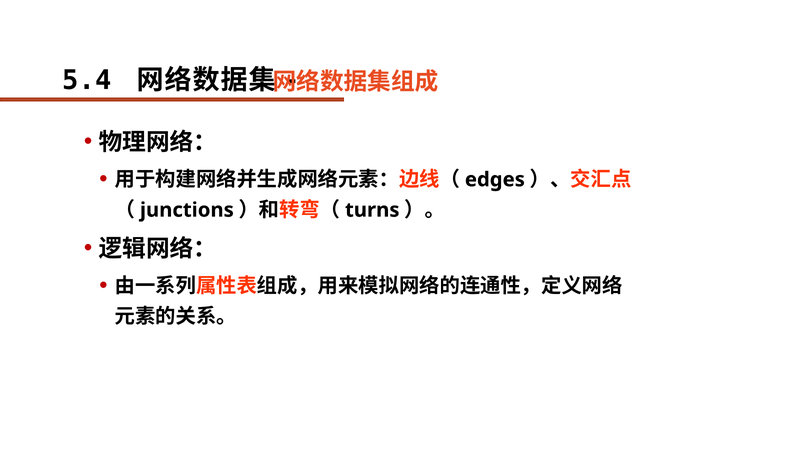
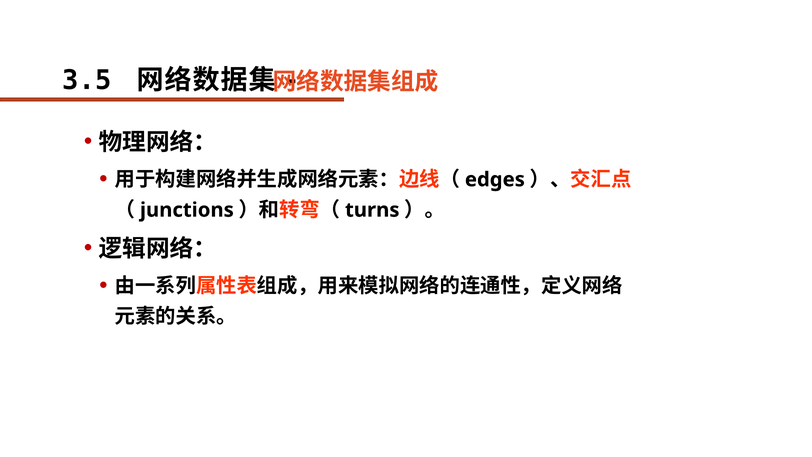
5.4: 5.4 -> 3.5
